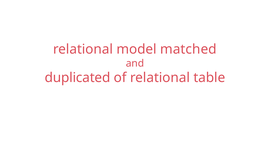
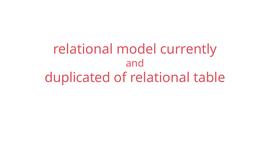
matched: matched -> currently
